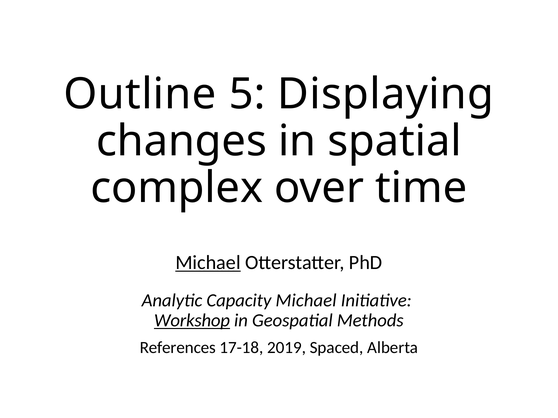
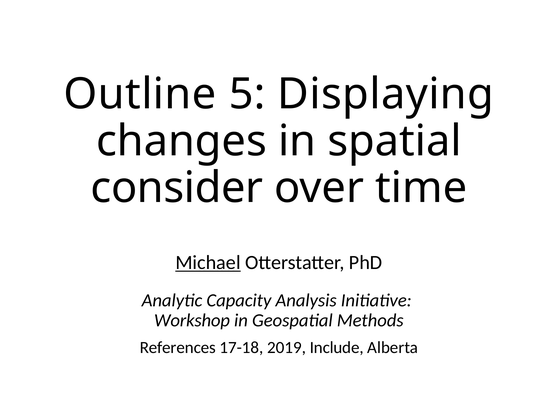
complex: complex -> consider
Capacity Michael: Michael -> Analysis
Workshop underline: present -> none
Spaced: Spaced -> Include
